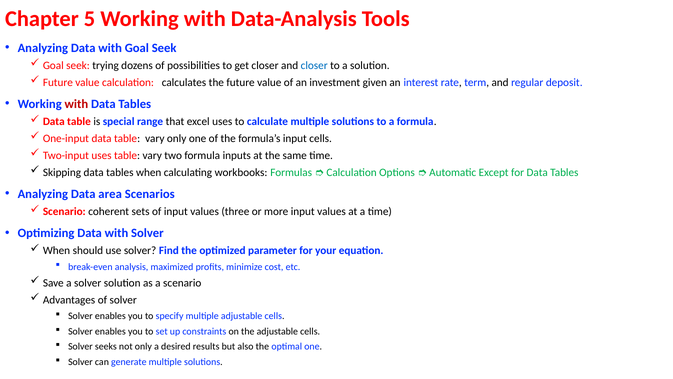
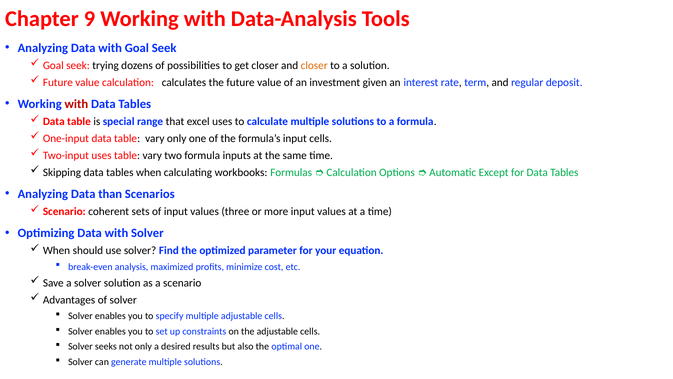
5: 5 -> 9
closer at (314, 65) colour: blue -> orange
area: area -> than
